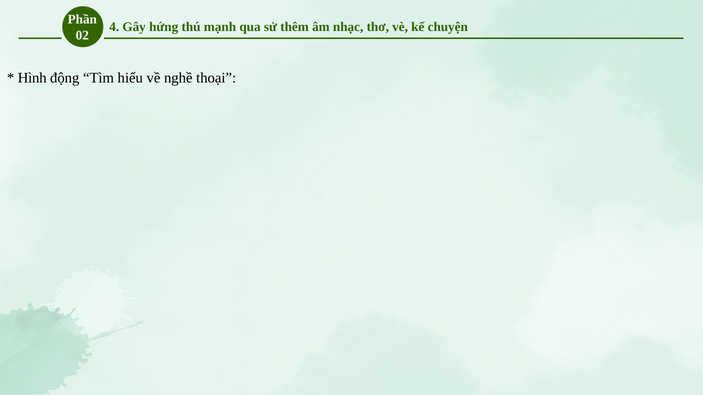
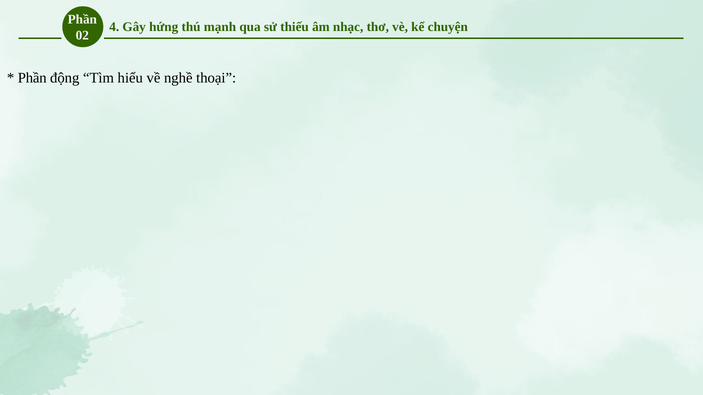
thêm: thêm -> thiếu
Hình at (32, 78): Hình -> Phần
